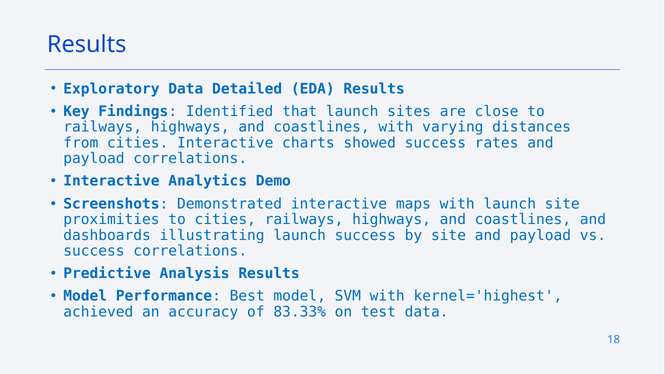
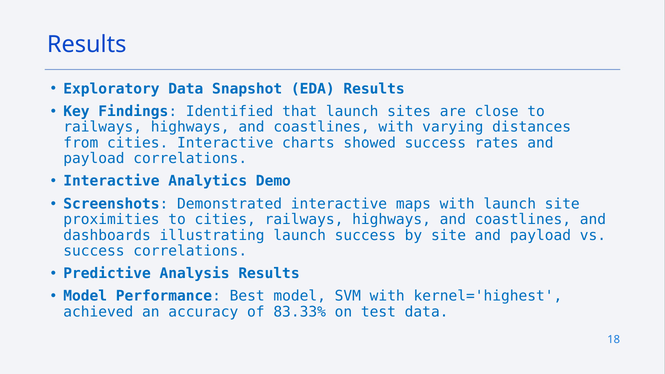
Detailed: Detailed -> Snapshot
